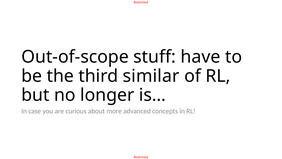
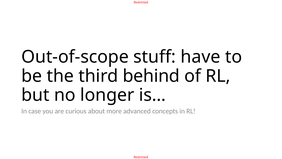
similar: similar -> behind
